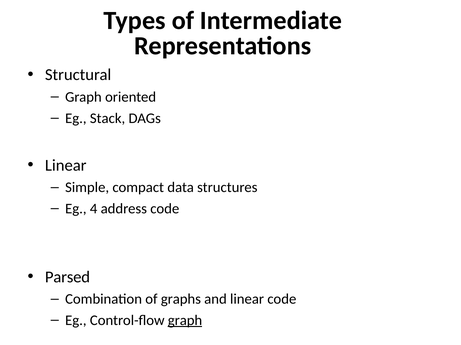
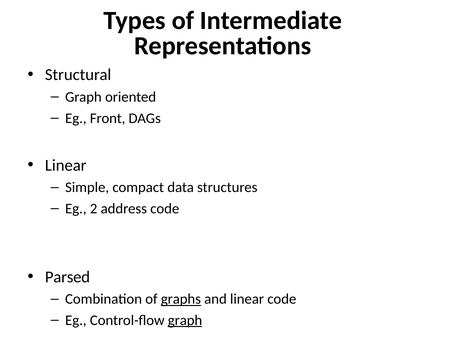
Stack: Stack -> Front
4: 4 -> 2
graphs underline: none -> present
